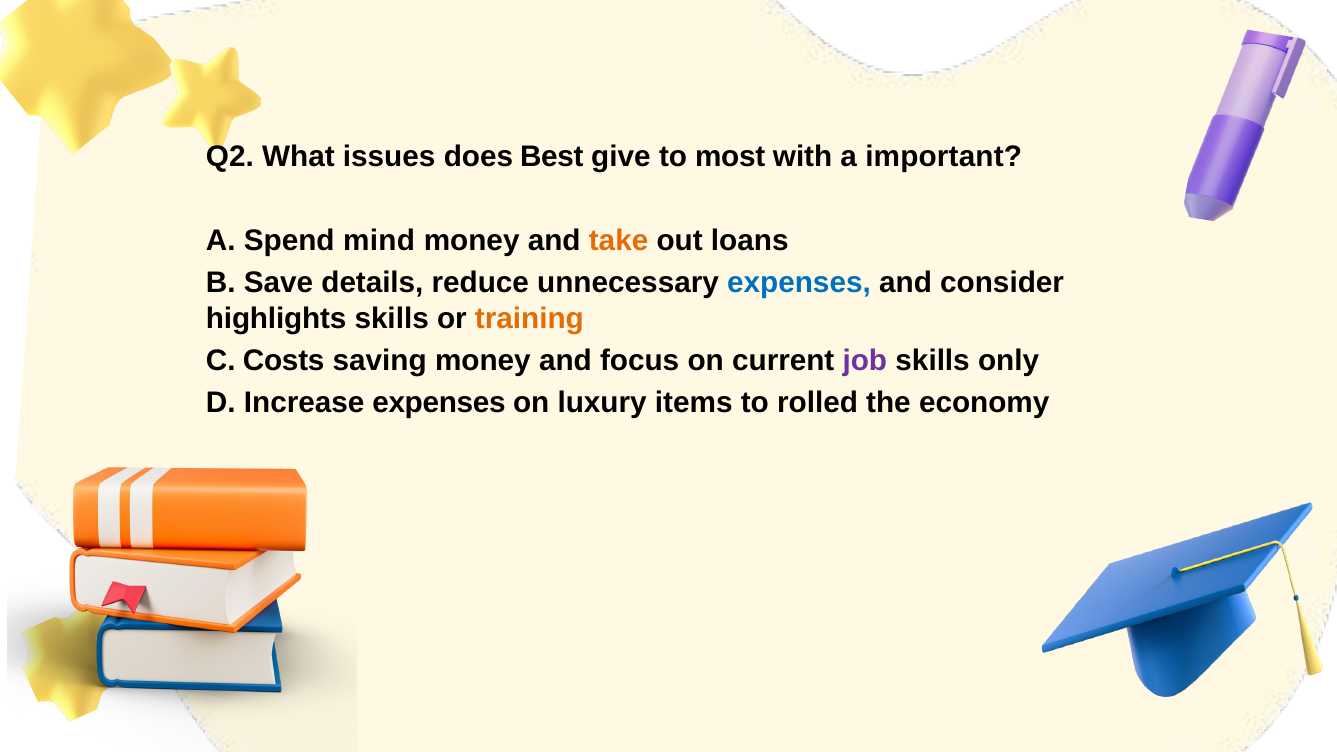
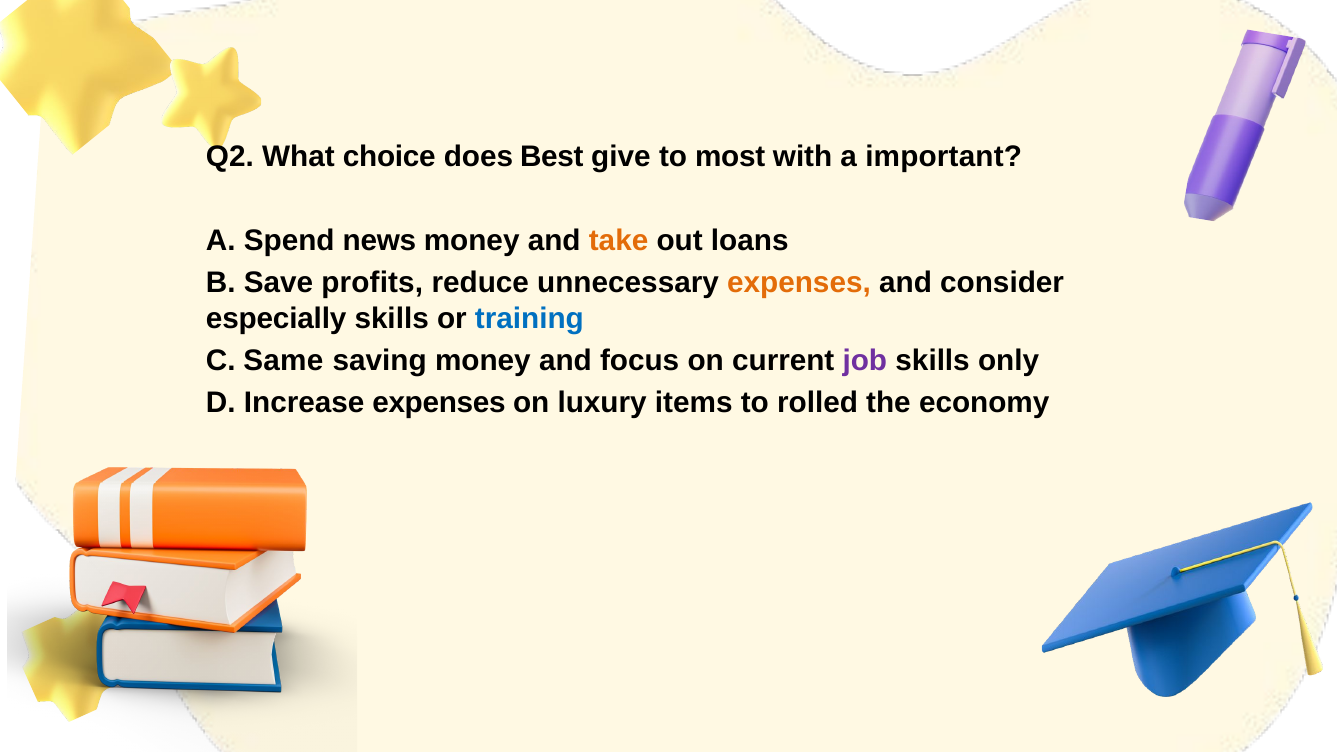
issues: issues -> choice
mind: mind -> news
details: details -> profits
expenses at (799, 283) colour: blue -> orange
highlights: highlights -> especially
training colour: orange -> blue
Costs: Costs -> Same
